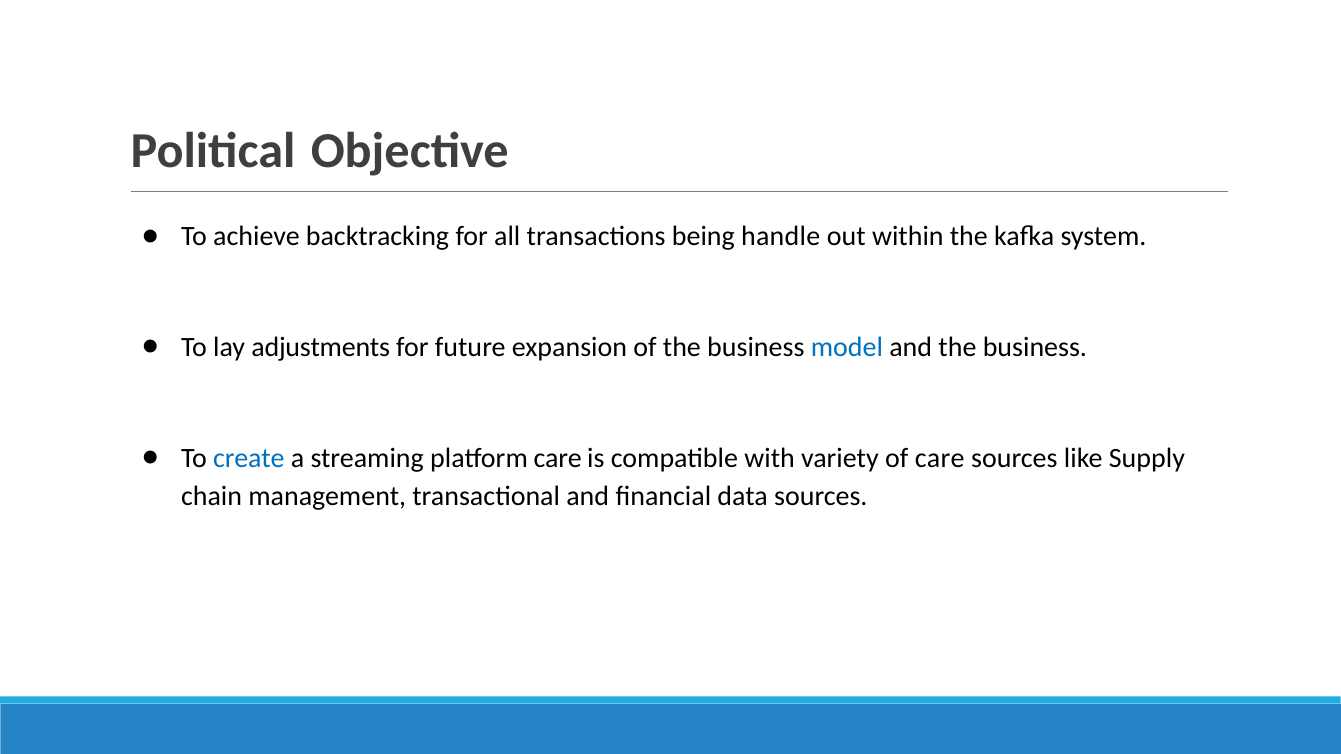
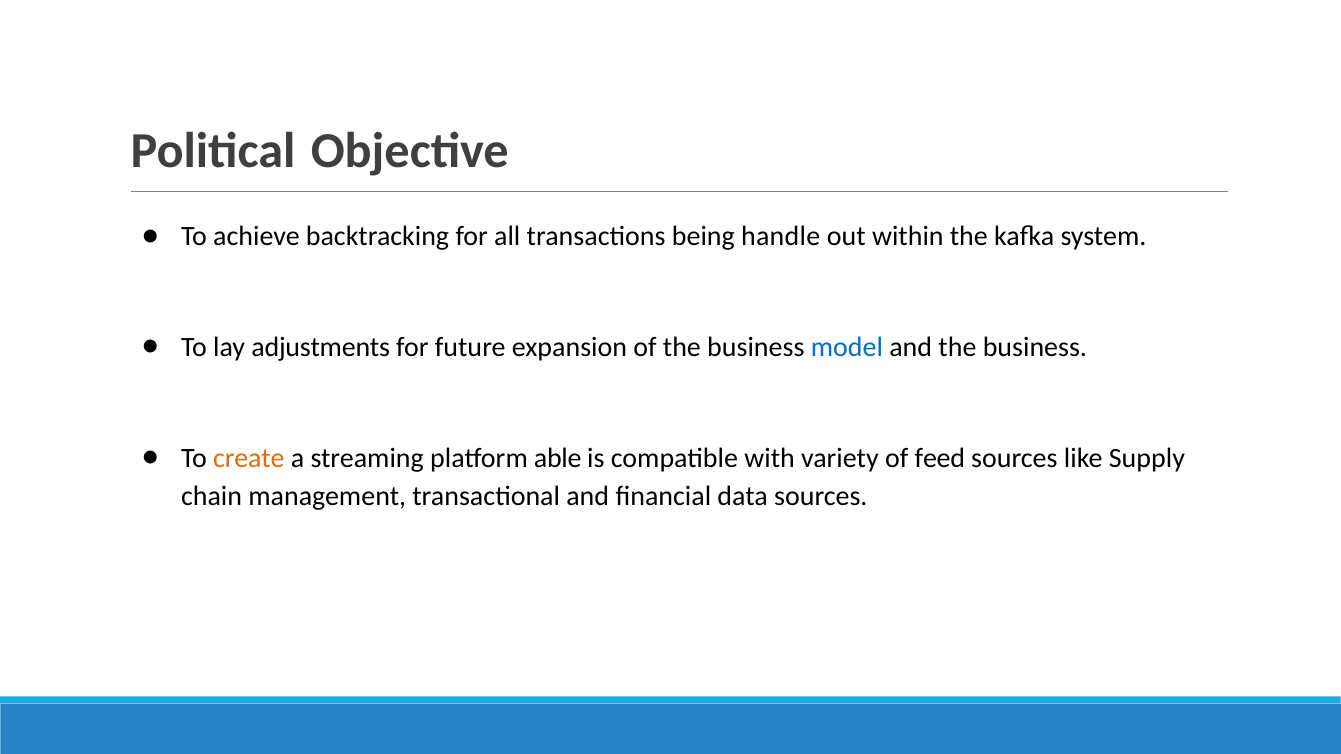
create colour: blue -> orange
platform care: care -> able
of care: care -> feed
